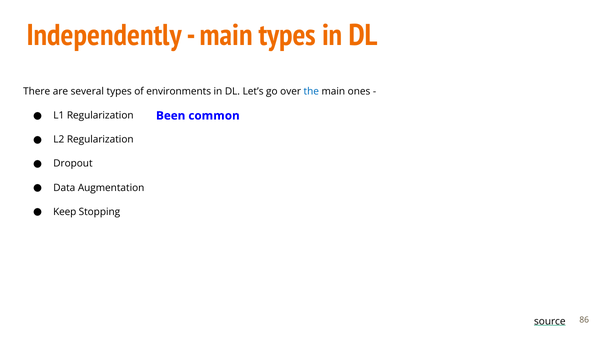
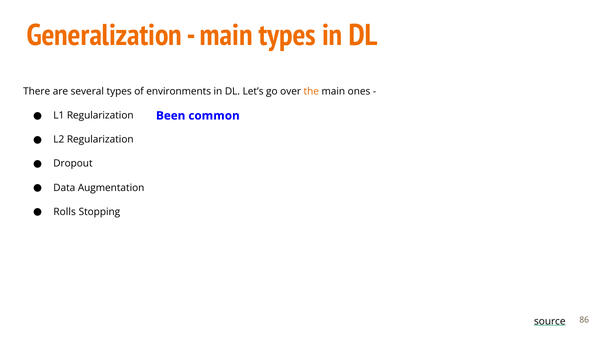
Independently: Independently -> Generalization
the colour: blue -> orange
Keep: Keep -> Rolls
